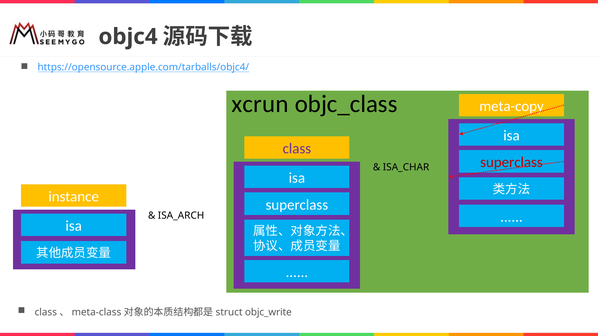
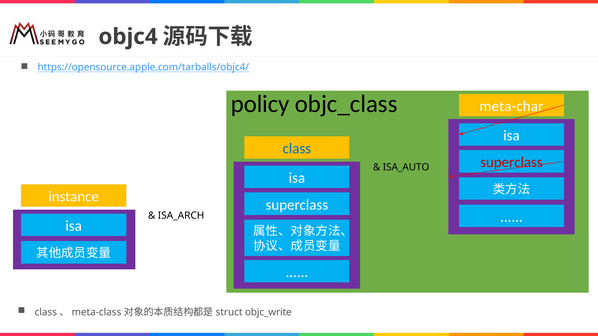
xcrun: xcrun -> policy
meta-copy: meta-copy -> meta-char
class colour: purple -> blue
ISA_CHAR: ISA_CHAR -> ISA_AUTO
